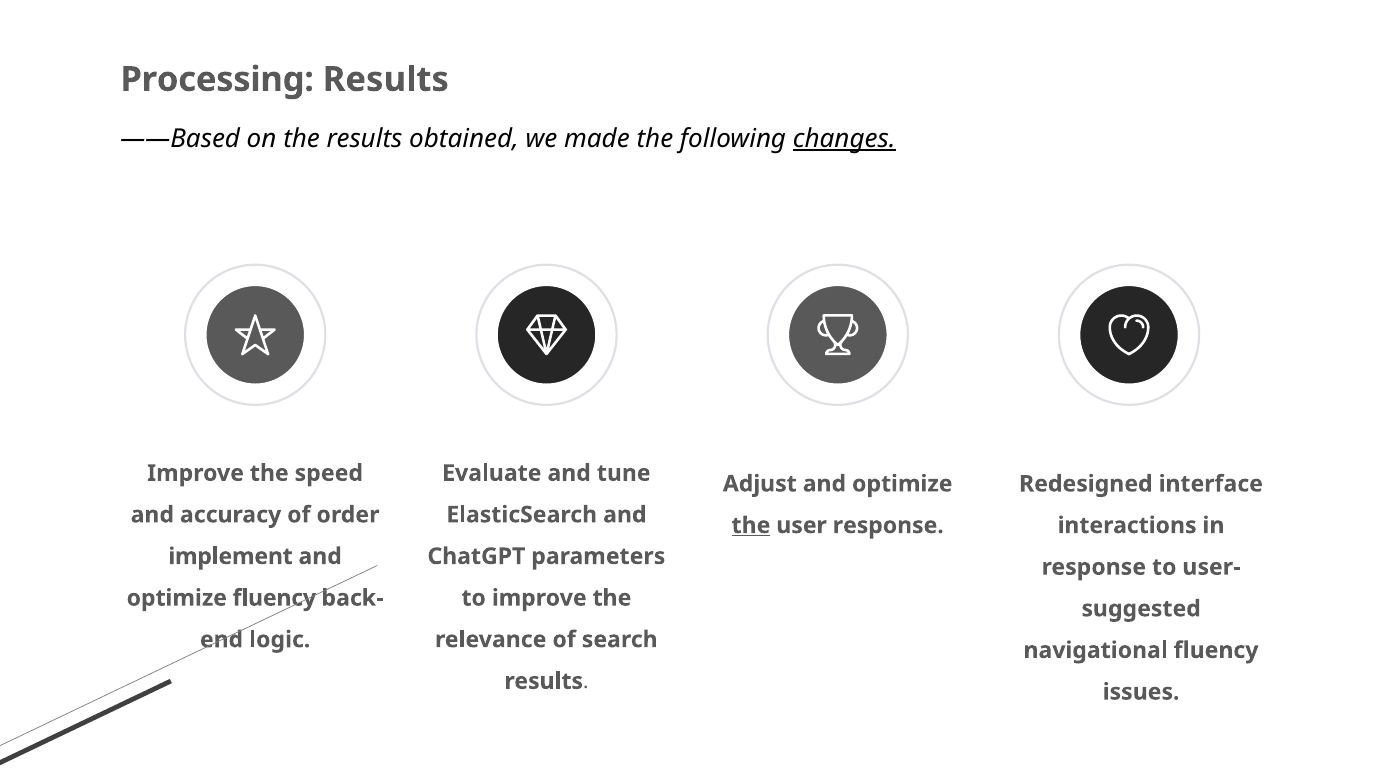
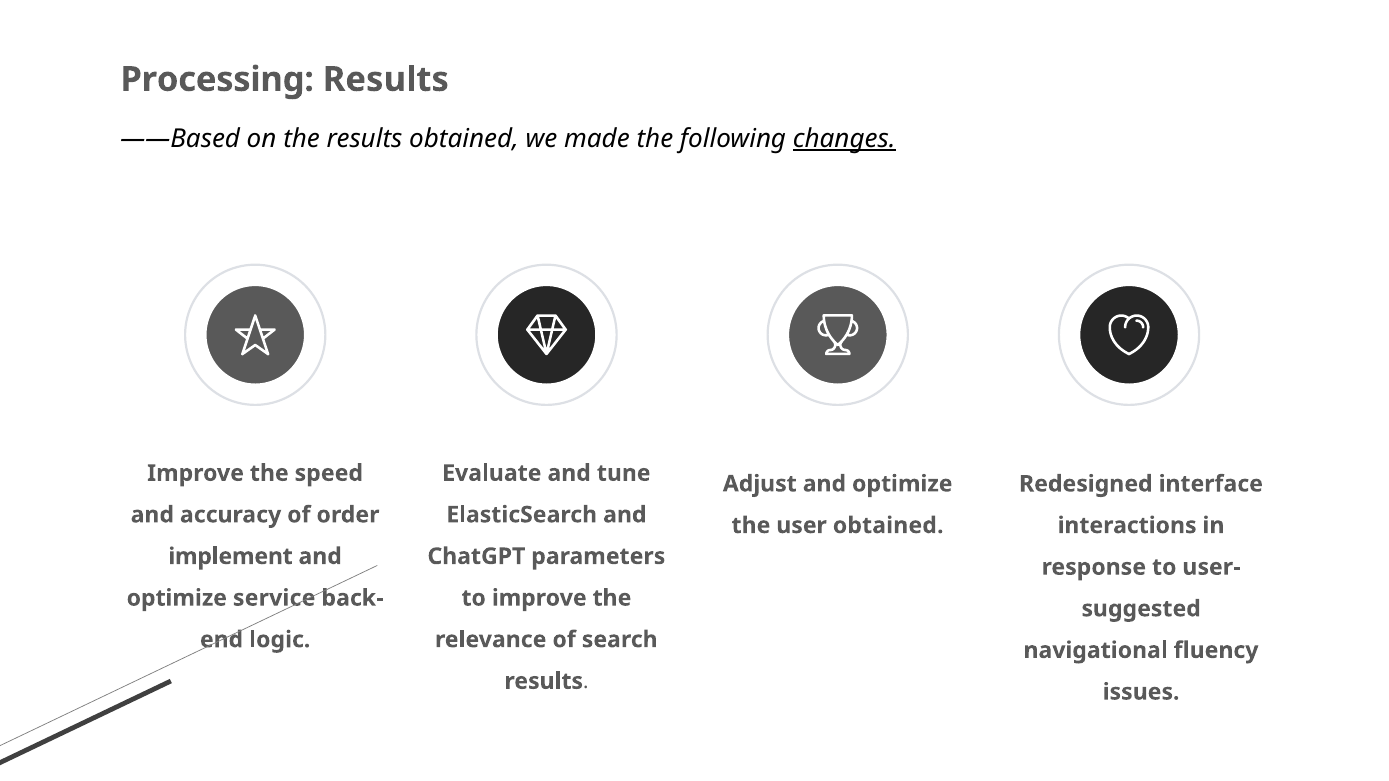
the at (751, 526) underline: present -> none
user response: response -> obtained
optimize fluency: fluency -> service
